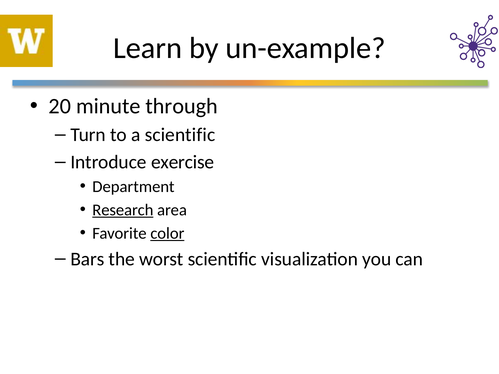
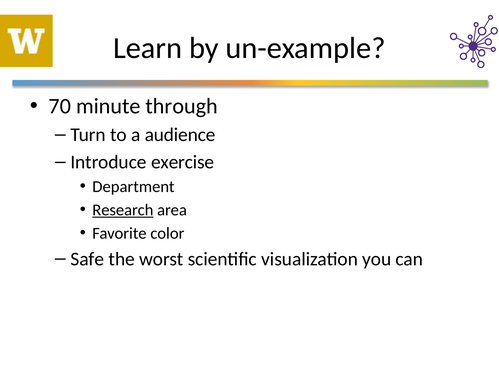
20: 20 -> 70
a scientific: scientific -> audience
color underline: present -> none
Bars: Bars -> Safe
